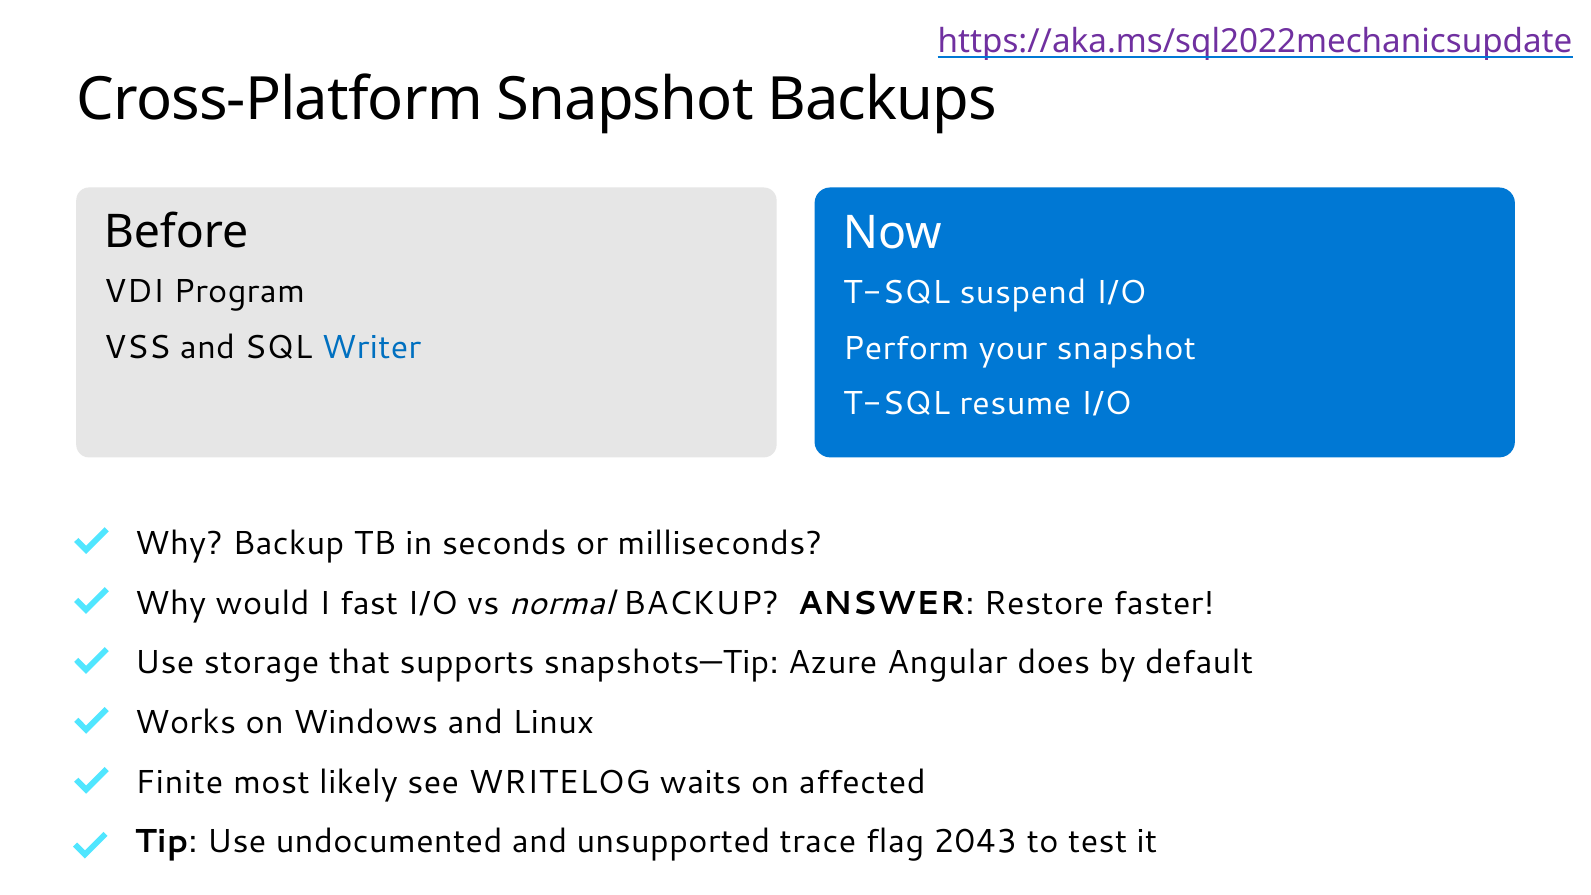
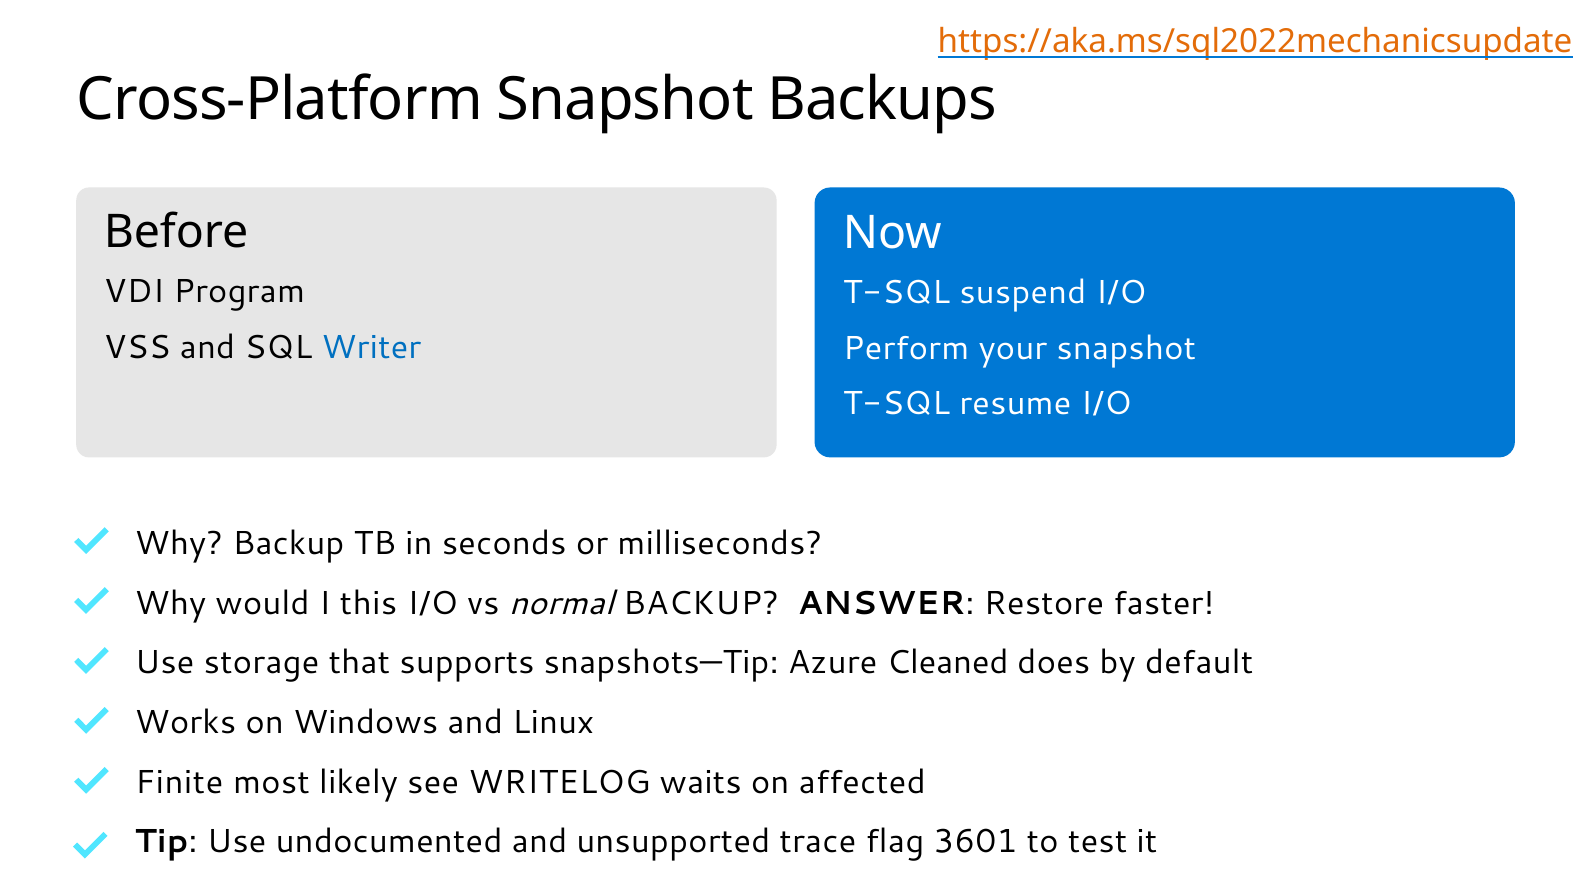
https://aka.ms/sql2022mechanicsupdate colour: purple -> orange
fast: fast -> this
Angular: Angular -> Cleaned
2043: 2043 -> 3601
